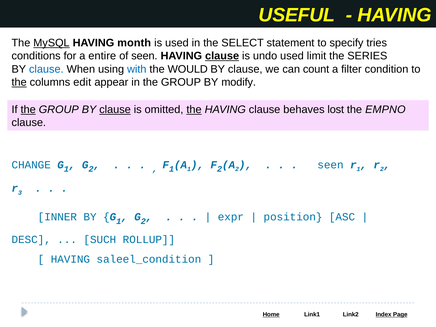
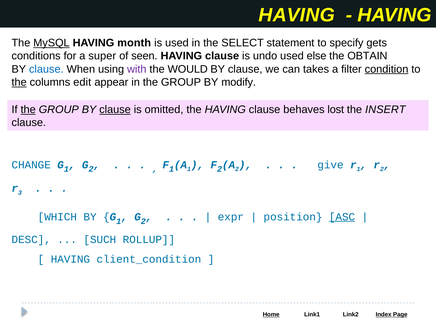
USEFUL at (297, 15): USEFUL -> HAVING
tries: tries -> gets
entire: entire -> super
clause at (222, 56) underline: present -> none
limit: limit -> else
SERIES: SERIES -> OBTAIN
with colour: blue -> purple
count: count -> takes
condition underline: none -> present
the at (194, 110) underline: present -> none
EMPNO: EMPNO -> INSERT
seen at (330, 165): seen -> give
INNER: INNER -> WHICH
ASC underline: none -> present
saleel_condition: saleel_condition -> client_condition
